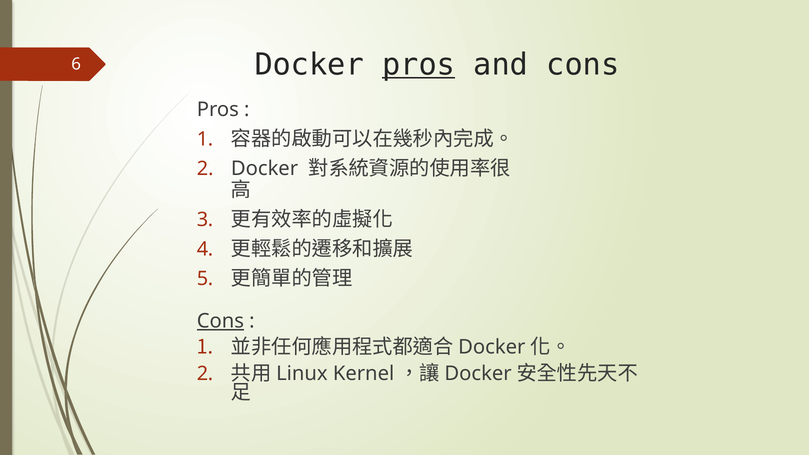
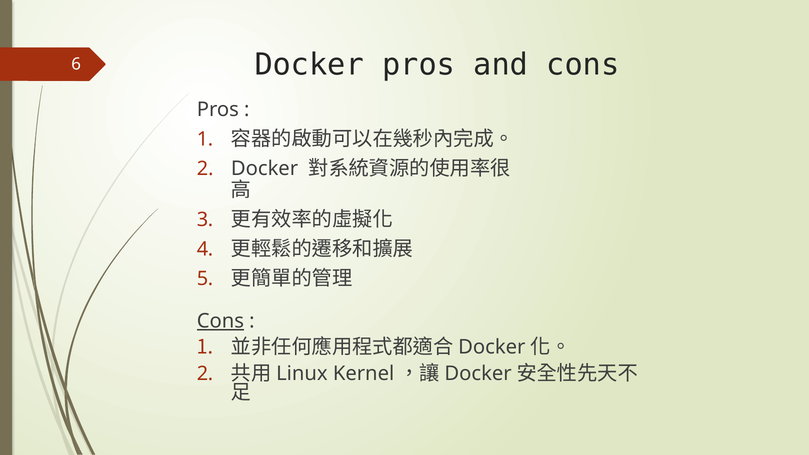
pros at (419, 65) underline: present -> none
